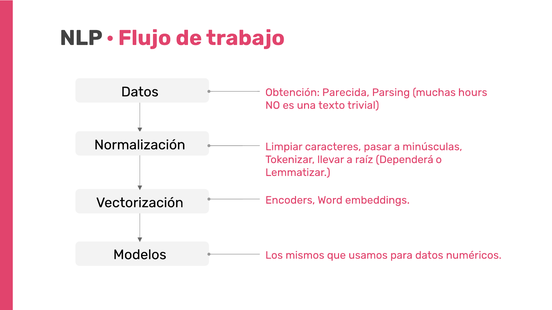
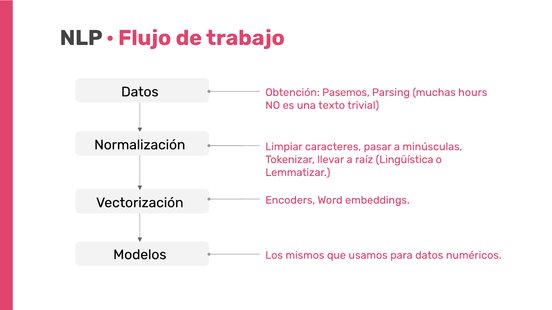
Parecida: Parecida -> Pasemos
Dependerá: Dependerá -> Lingüística
